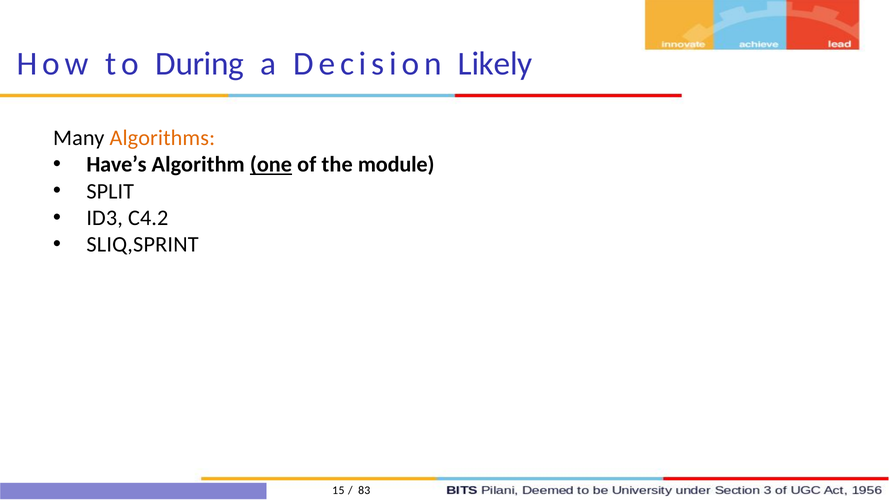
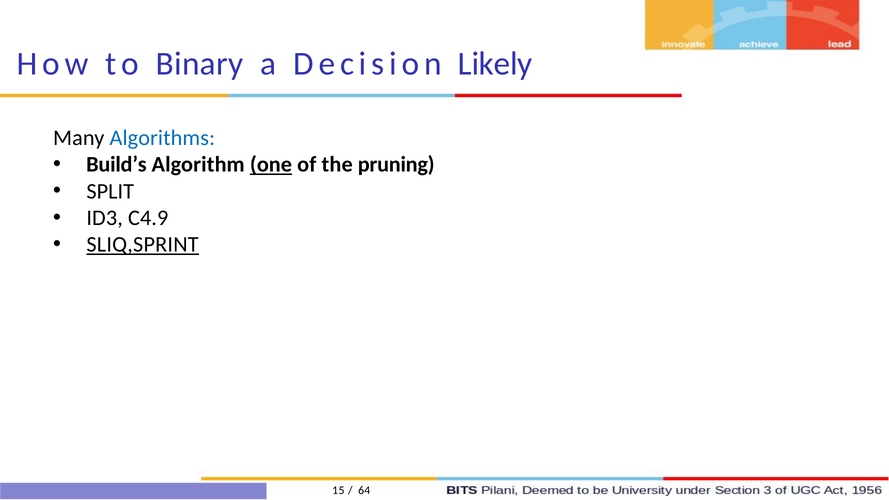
During: During -> Binary
Algorithms colour: orange -> blue
Have’s: Have’s -> Build’s
module: module -> pruning
C4.2: C4.2 -> C4.9
SLIQ,SPRINT underline: none -> present
83: 83 -> 64
